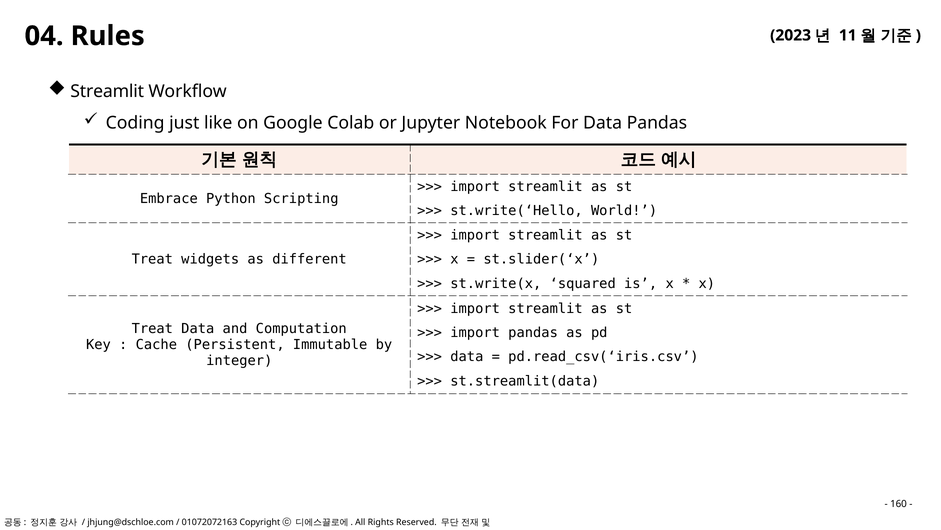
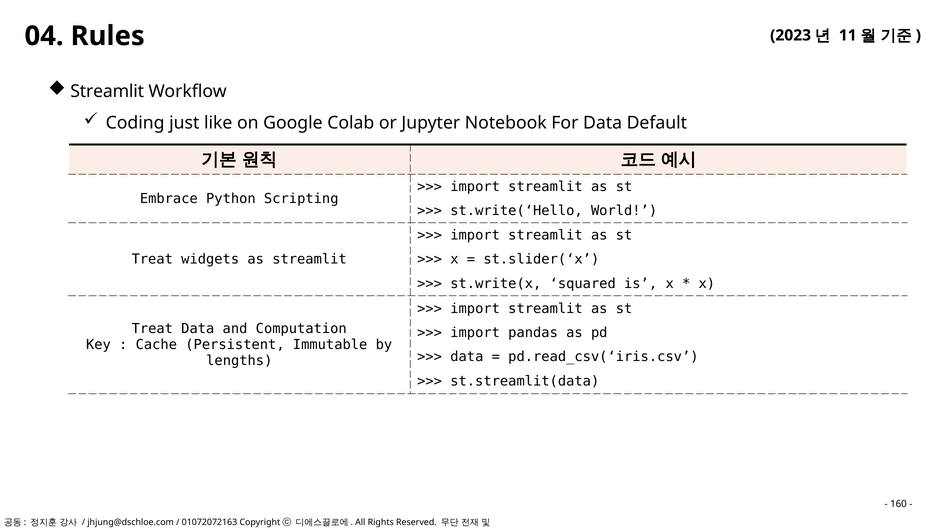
Data Pandas: Pandas -> Default
as different: different -> streamlit
integer: integer -> lengths
